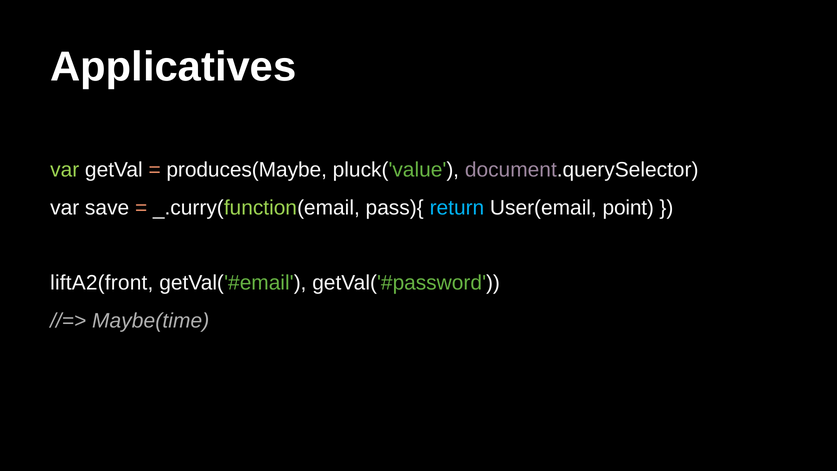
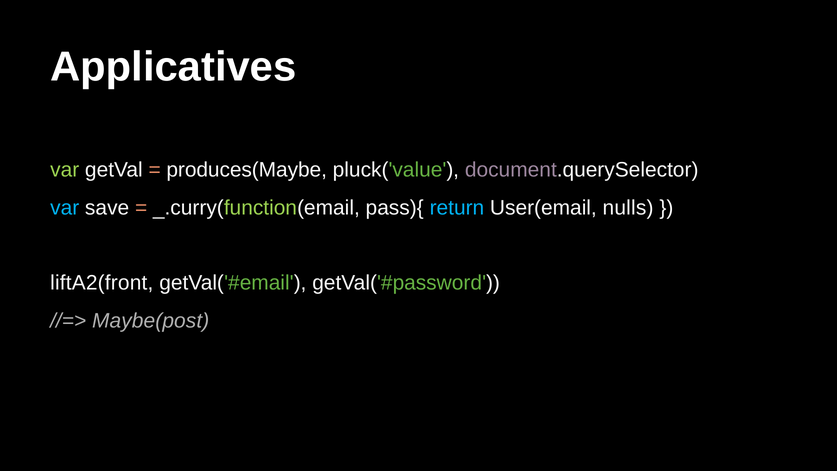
var at (65, 208) colour: white -> light blue
point: point -> nulls
Maybe(time: Maybe(time -> Maybe(post
